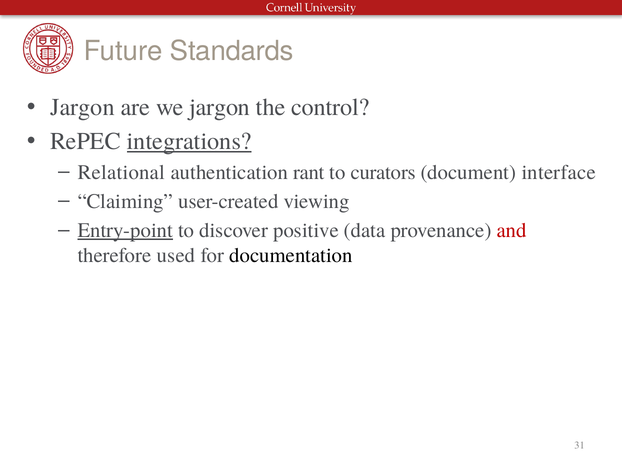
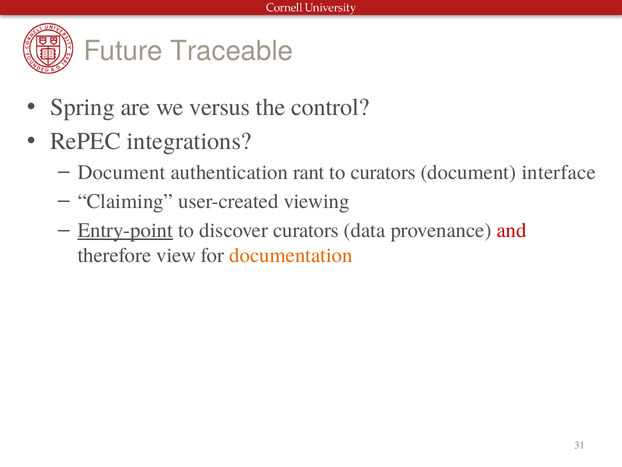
Standards: Standards -> Traceable
Jargon at (82, 107): Jargon -> Spring
we jargon: jargon -> versus
integrations underline: present -> none
Relational at (121, 172): Relational -> Document
discover positive: positive -> curators
used: used -> view
documentation colour: black -> orange
